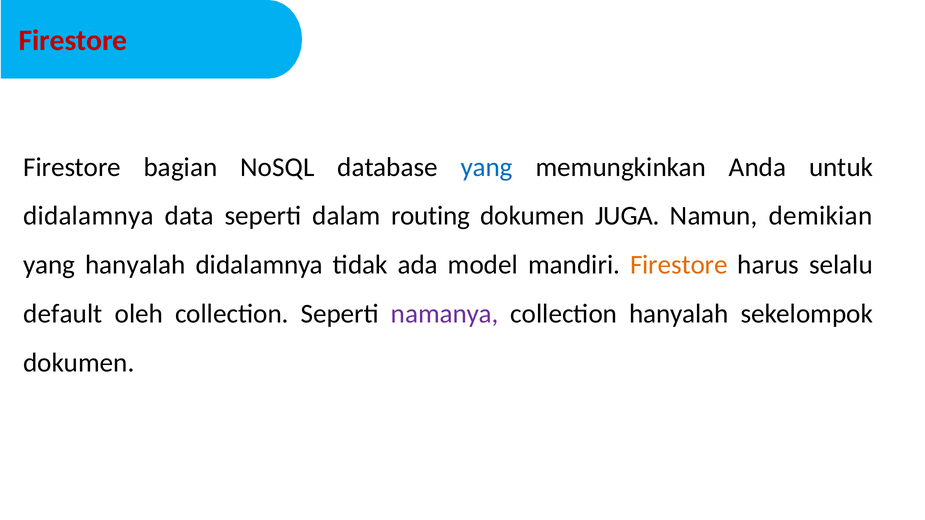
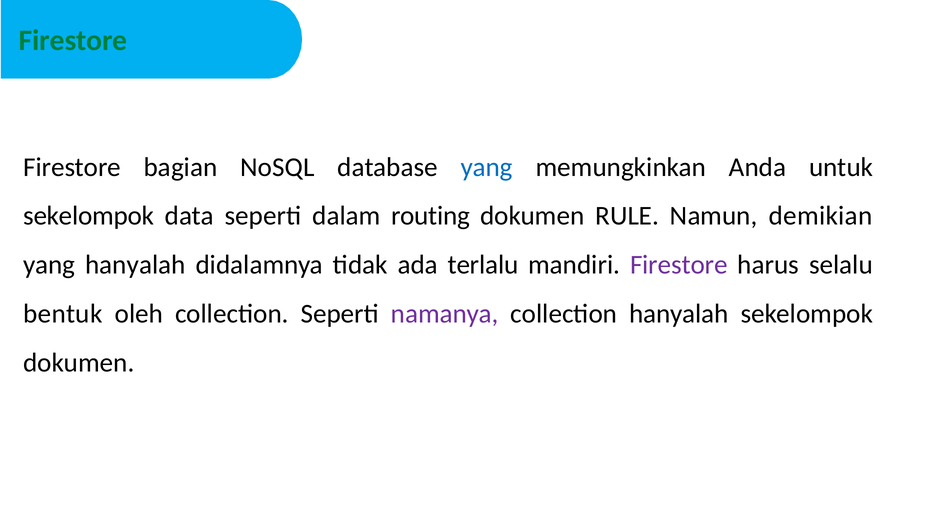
Firestore at (73, 40) colour: red -> green
didalamnya at (88, 216): didalamnya -> sekelompok
JUGA: JUGA -> RULE
model: model -> terlalu
Firestore at (679, 265) colour: orange -> purple
default: default -> bentuk
